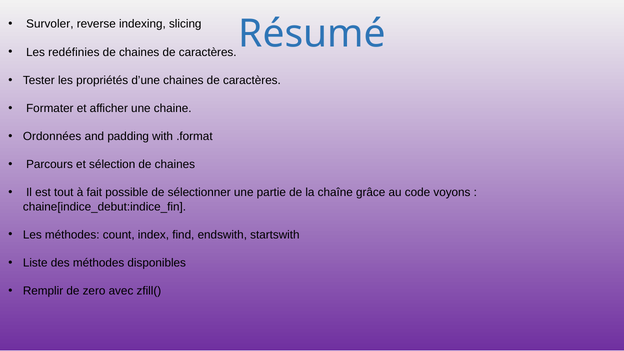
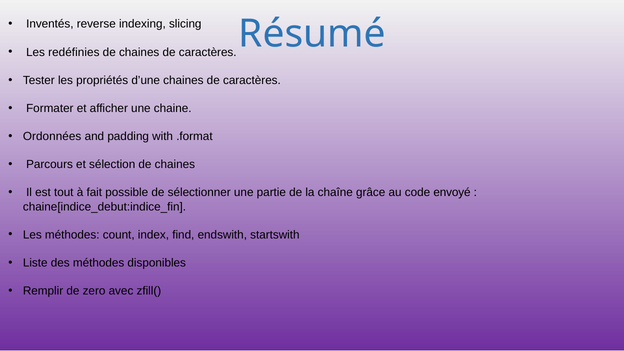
Survoler: Survoler -> Inventés
voyons: voyons -> envoyé
